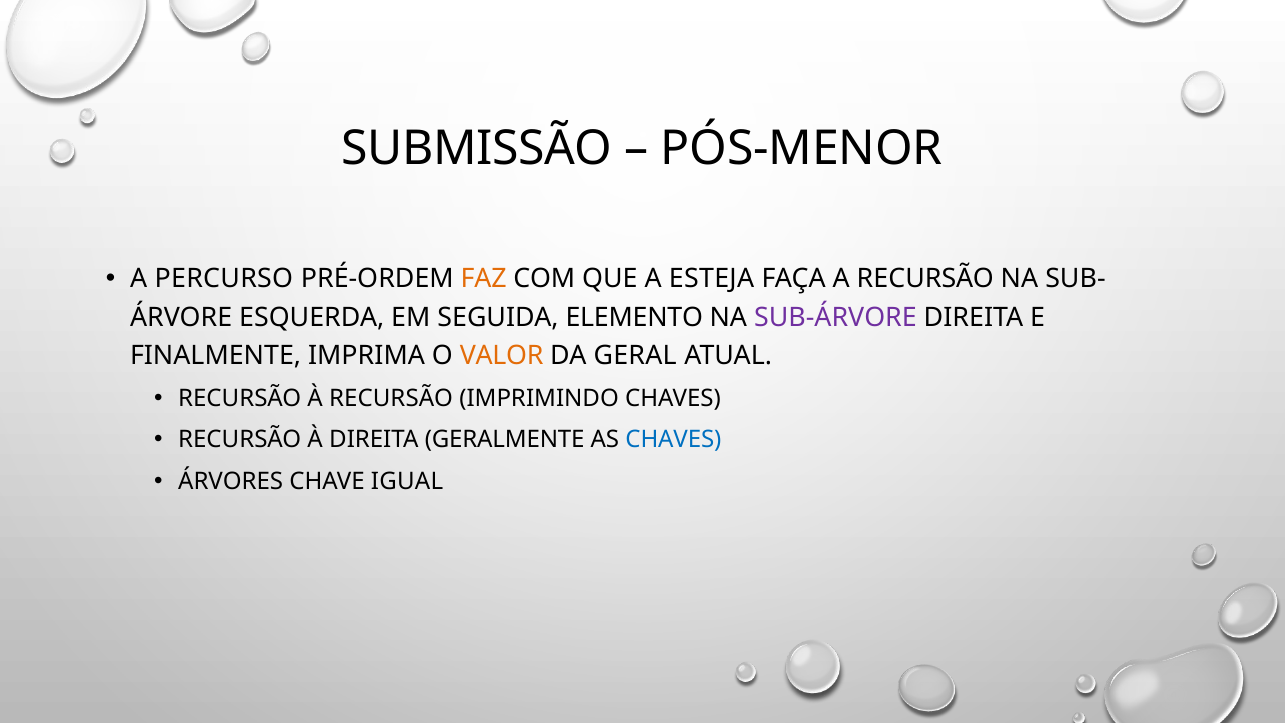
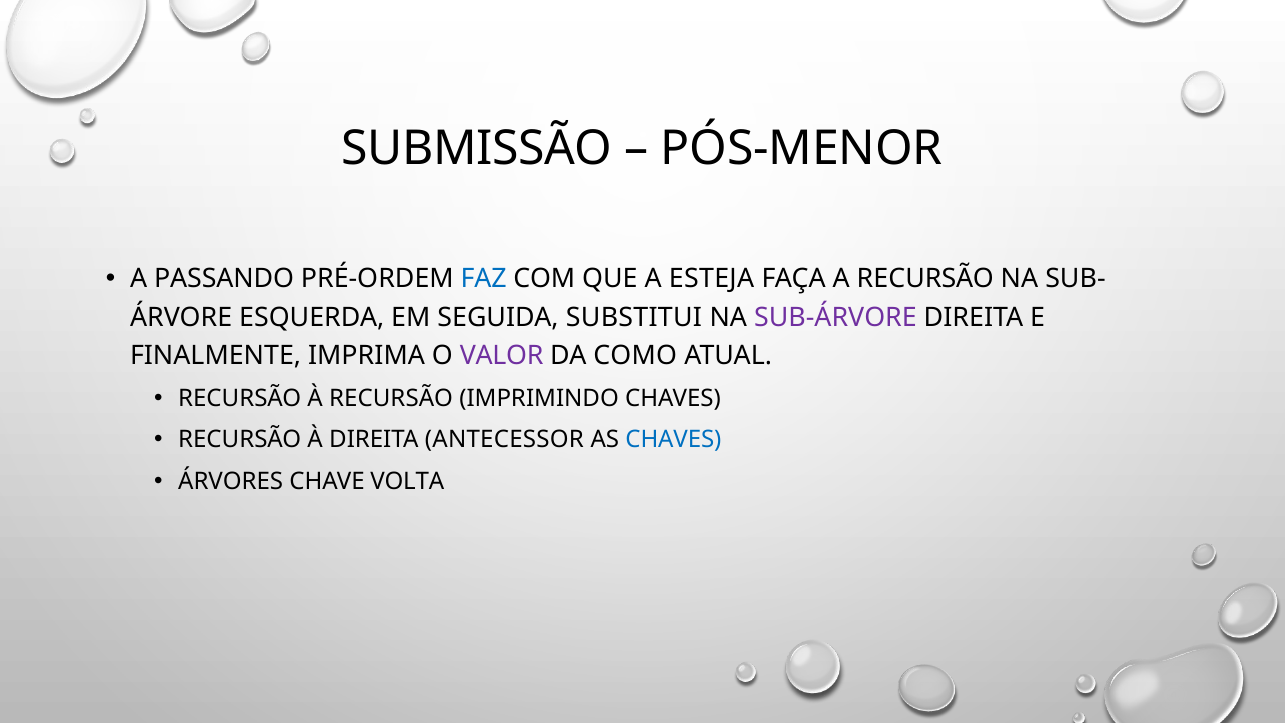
PERCURSO: PERCURSO -> PASSANDO
FAZ colour: orange -> blue
ELEMENTO: ELEMENTO -> SUBSTITUI
VALOR colour: orange -> purple
GERAL: GERAL -> COMO
GERALMENTE: GERALMENTE -> ANTECESSOR
IGUAL: IGUAL -> VOLTA
